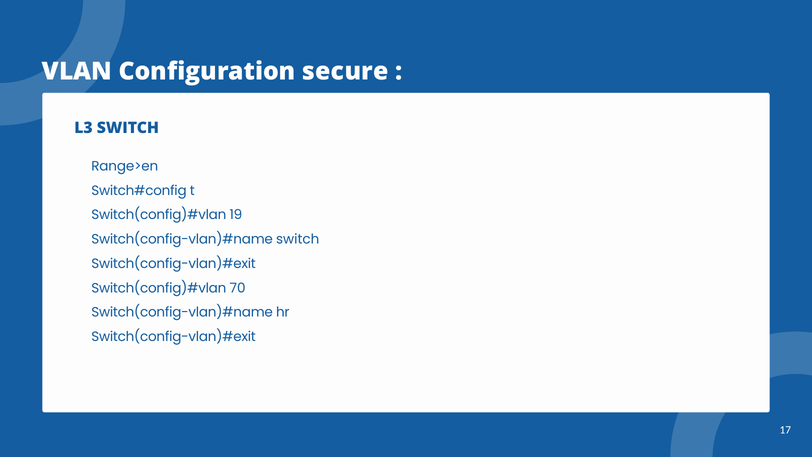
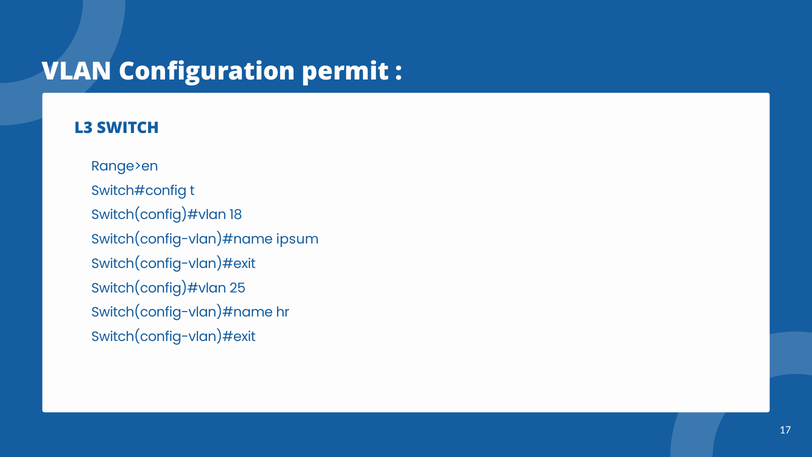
secure: secure -> permit
19: 19 -> 18
switch at (298, 239): switch -> ipsum
70: 70 -> 25
